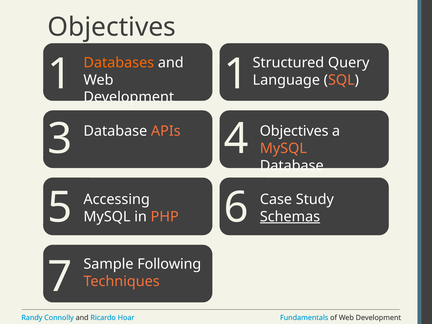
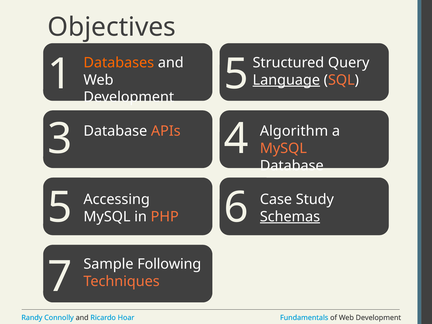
1 1: 1 -> 5
Language underline: none -> present
Objectives at (294, 131): Objectives -> Algorithm
